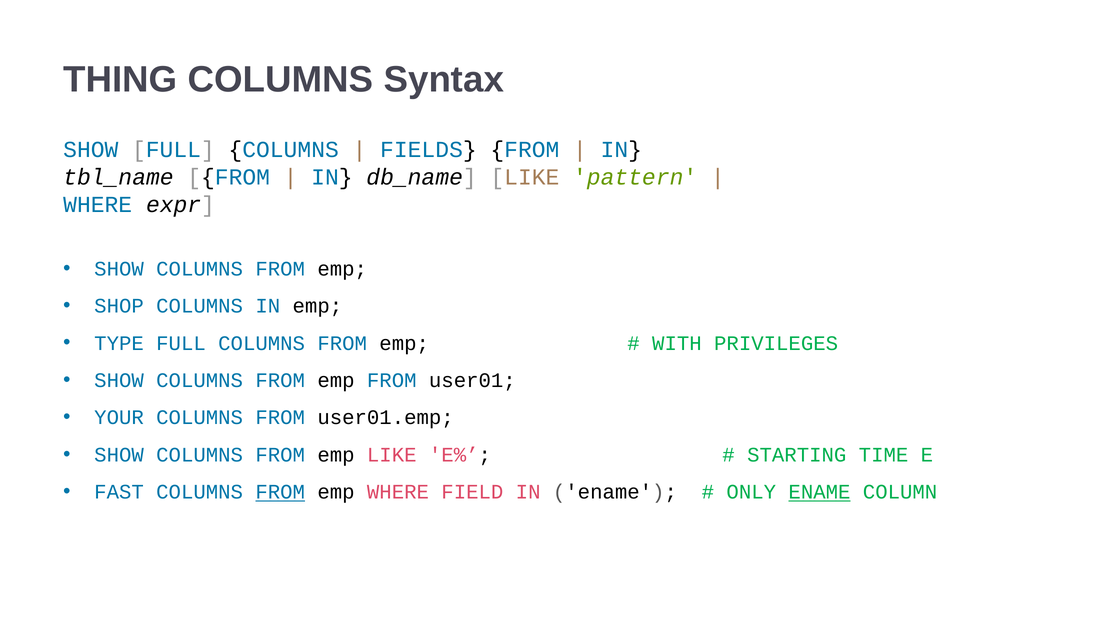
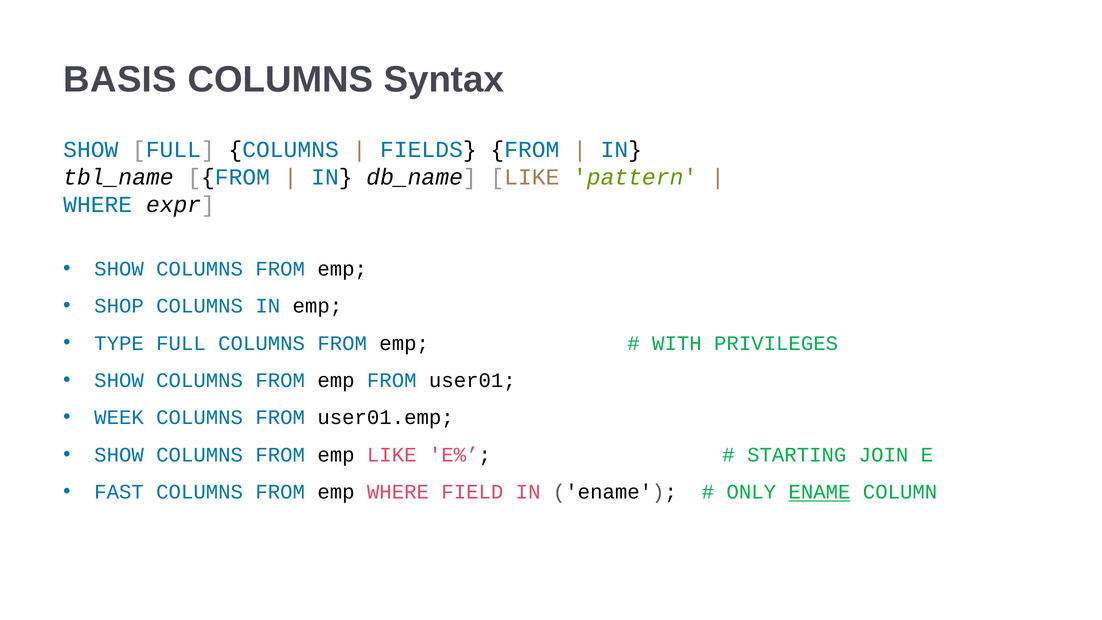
THING: THING -> BASIS
YOUR: YOUR -> WEEK
TIME: TIME -> JOIN
FROM at (280, 492) underline: present -> none
